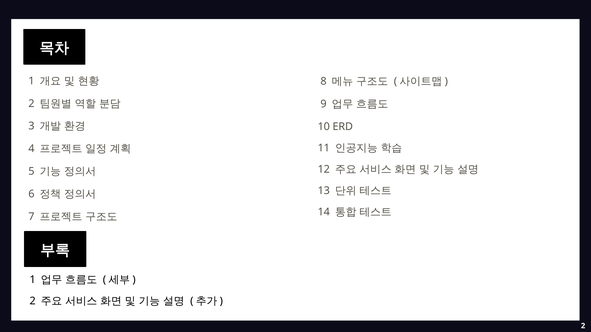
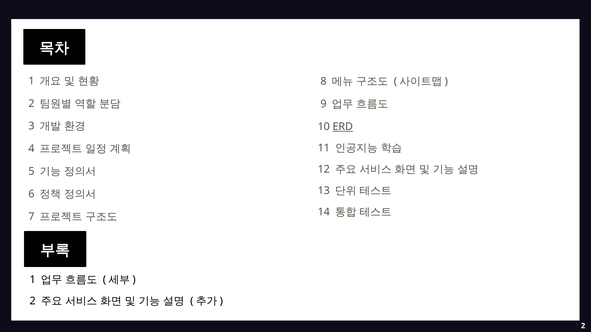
ERD underline: none -> present
